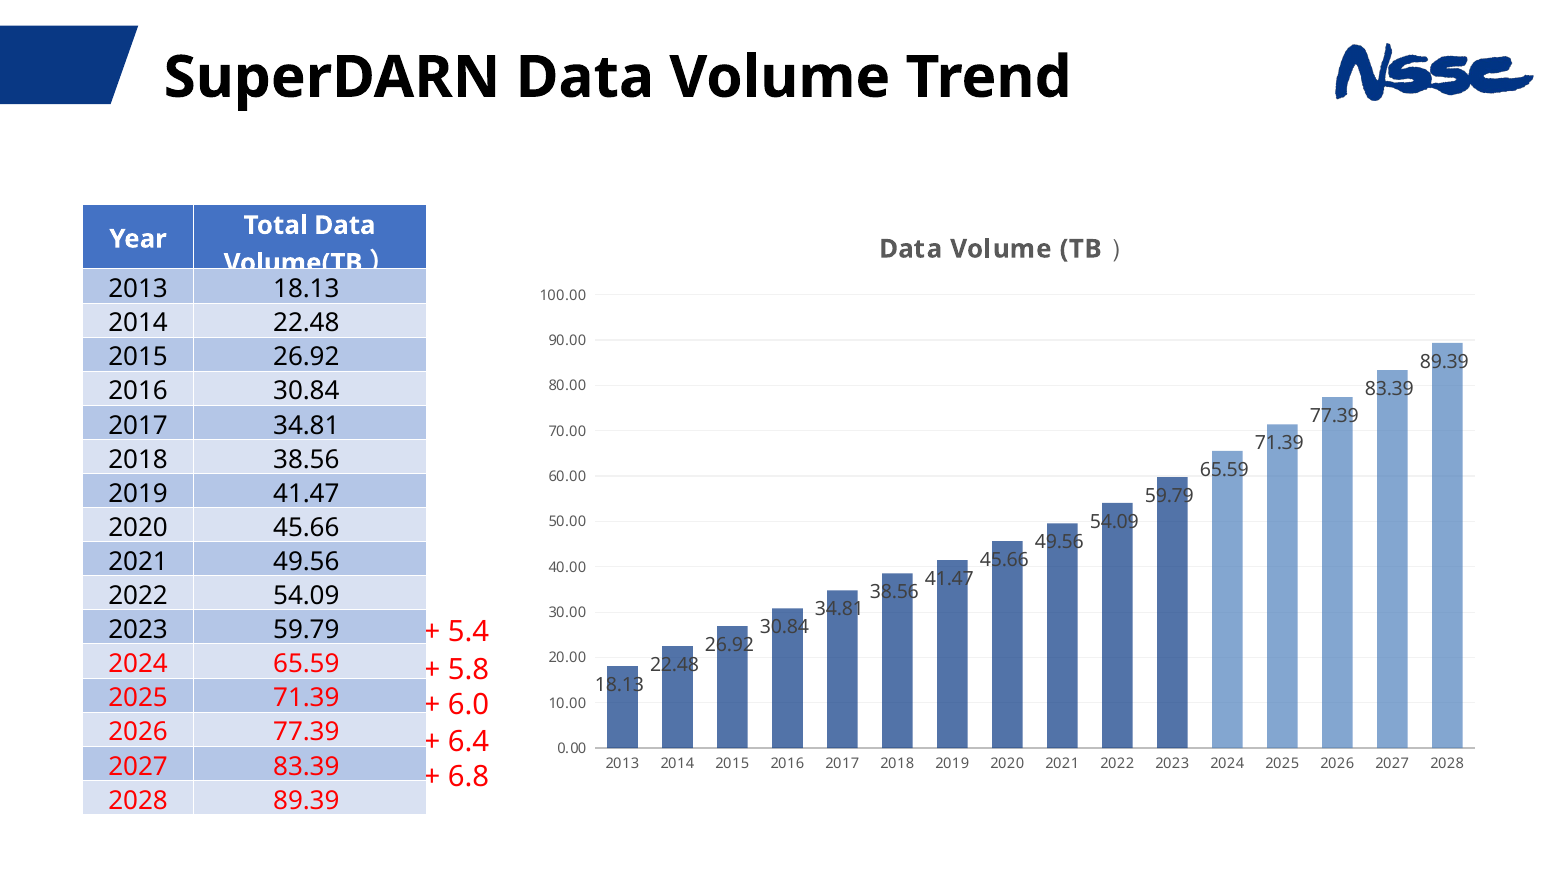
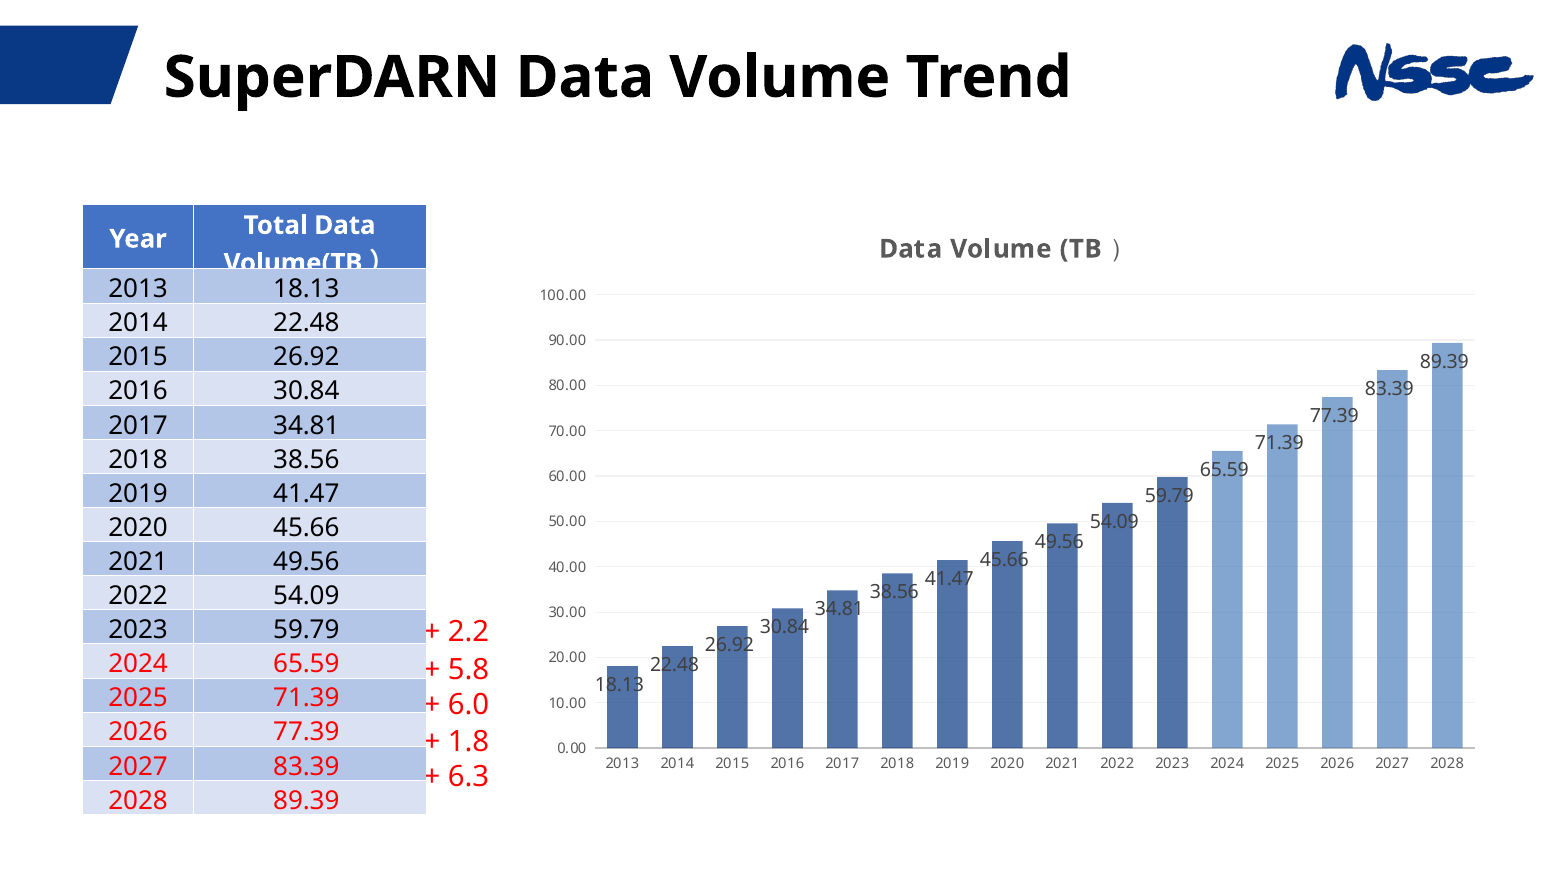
5.4: 5.4 -> 2.2
6.4: 6.4 -> 1.8
6.8: 6.8 -> 6.3
